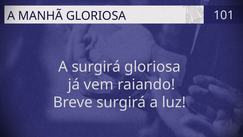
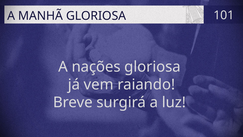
A surgirá: surgirá -> nações
